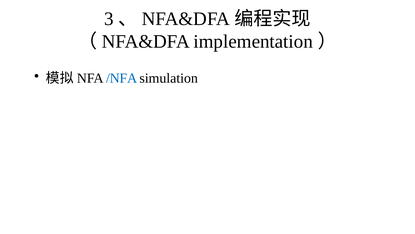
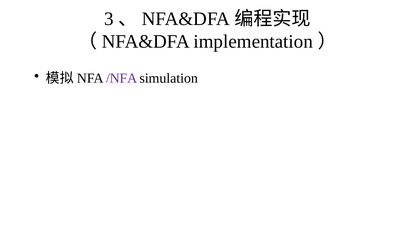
/NFA colour: blue -> purple
